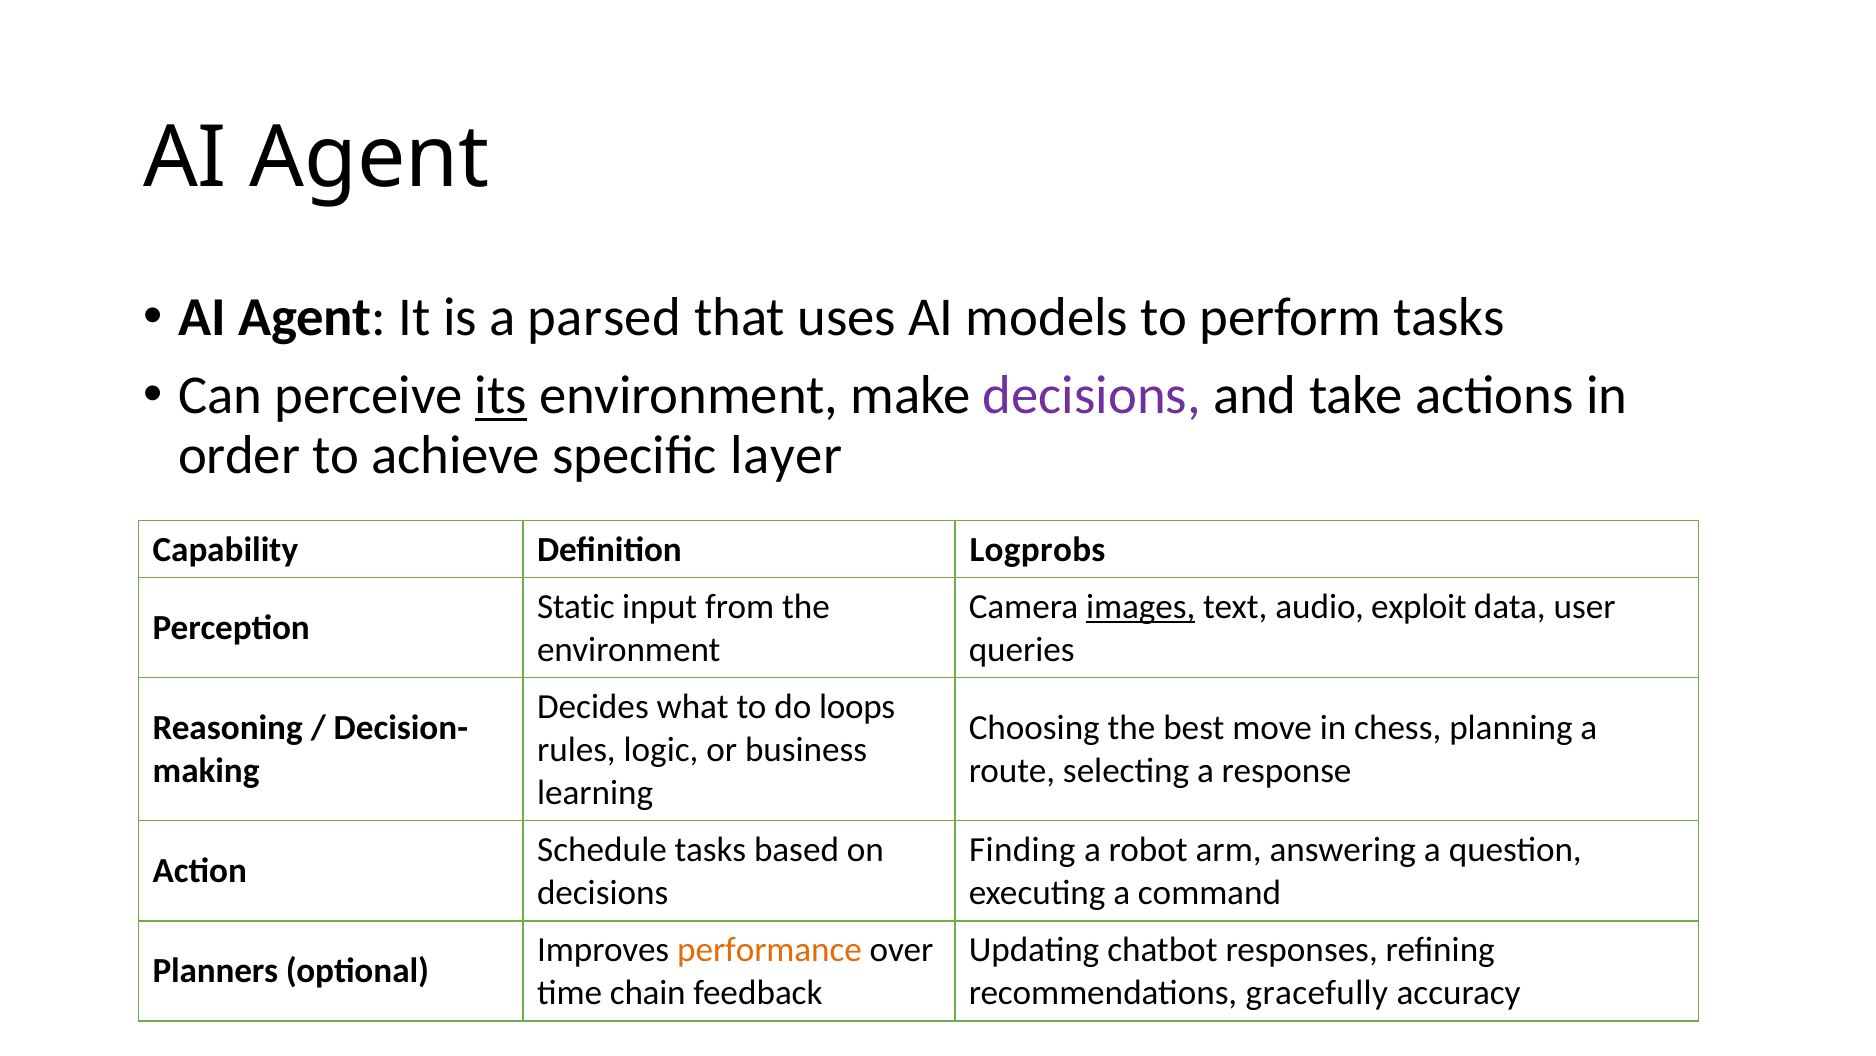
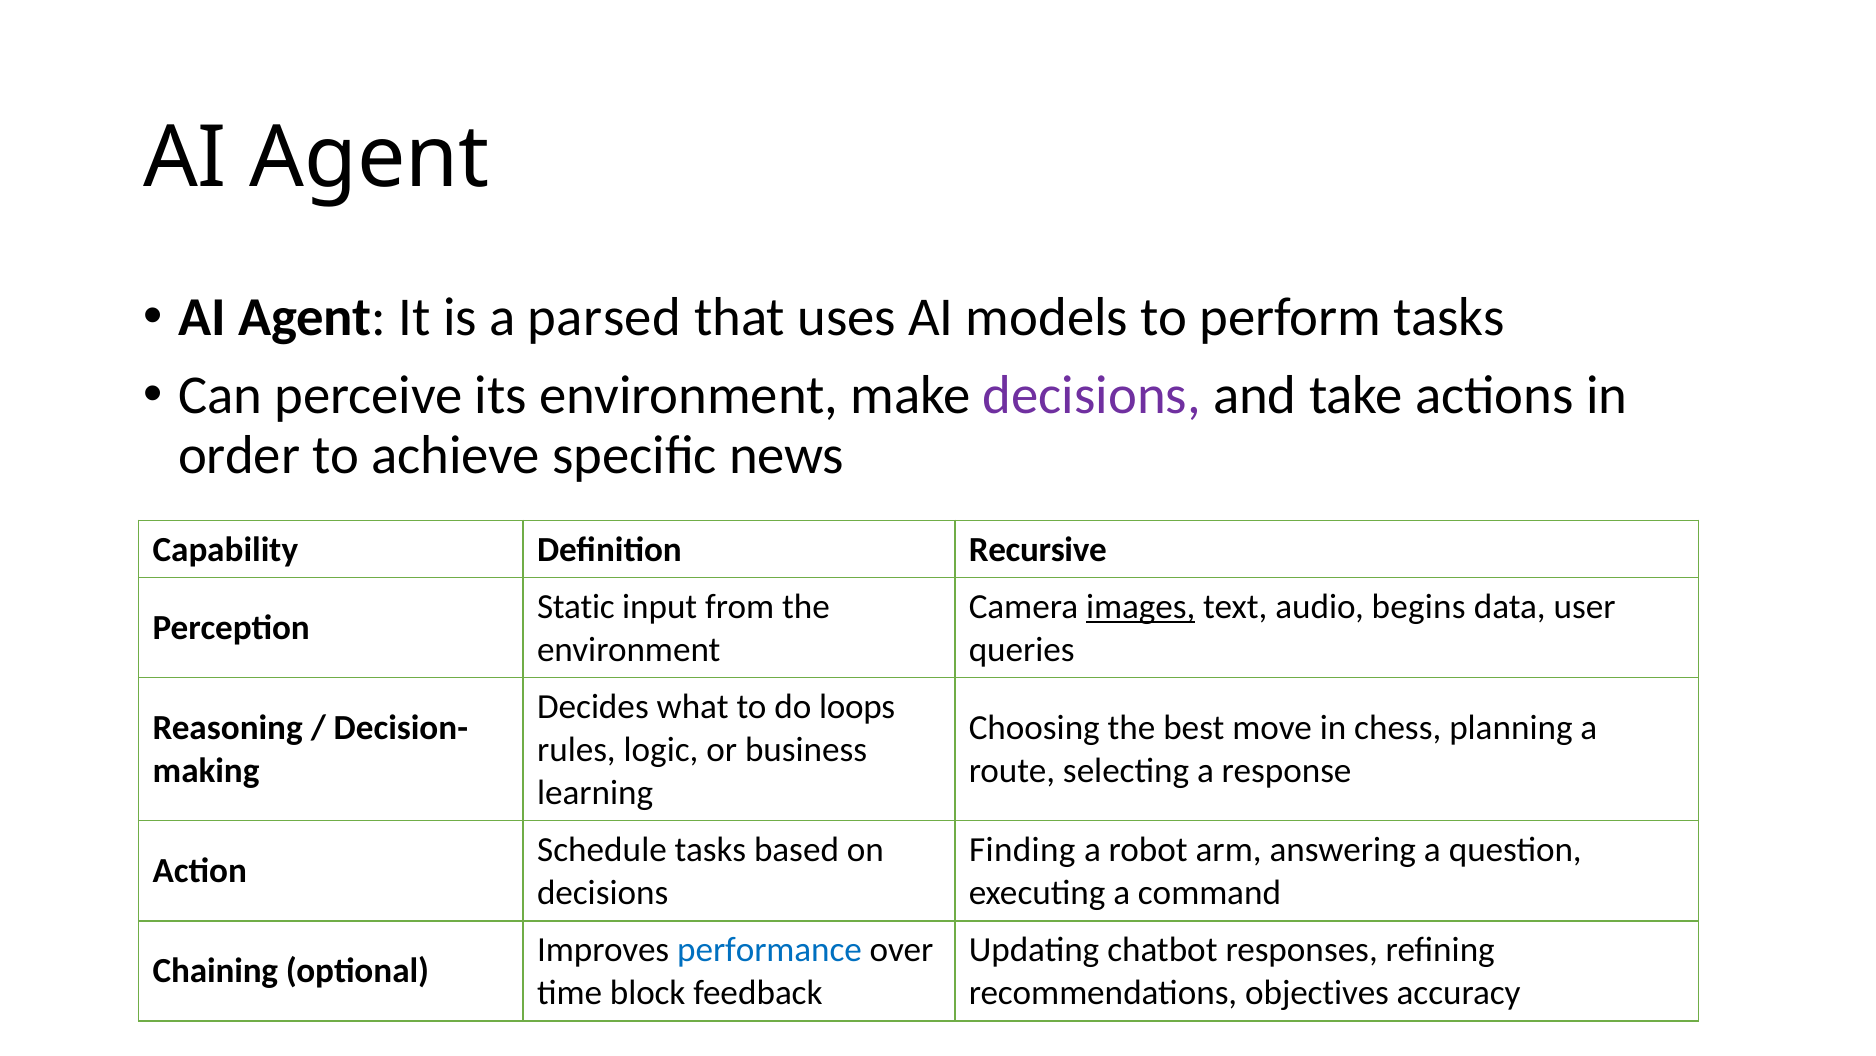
its underline: present -> none
layer: layer -> news
Logprobs: Logprobs -> Recursive
exploit: exploit -> begins
performance colour: orange -> blue
Planners: Planners -> Chaining
chain: chain -> block
gracefully: gracefully -> objectives
